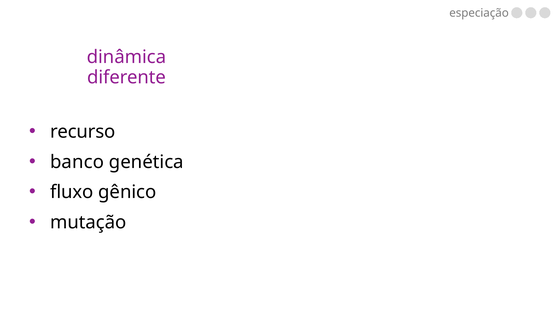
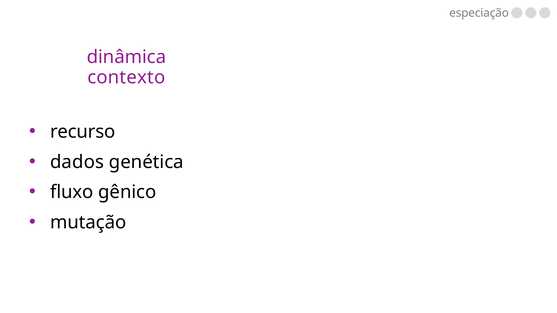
diferente: diferente -> contexto
banco: banco -> dados
